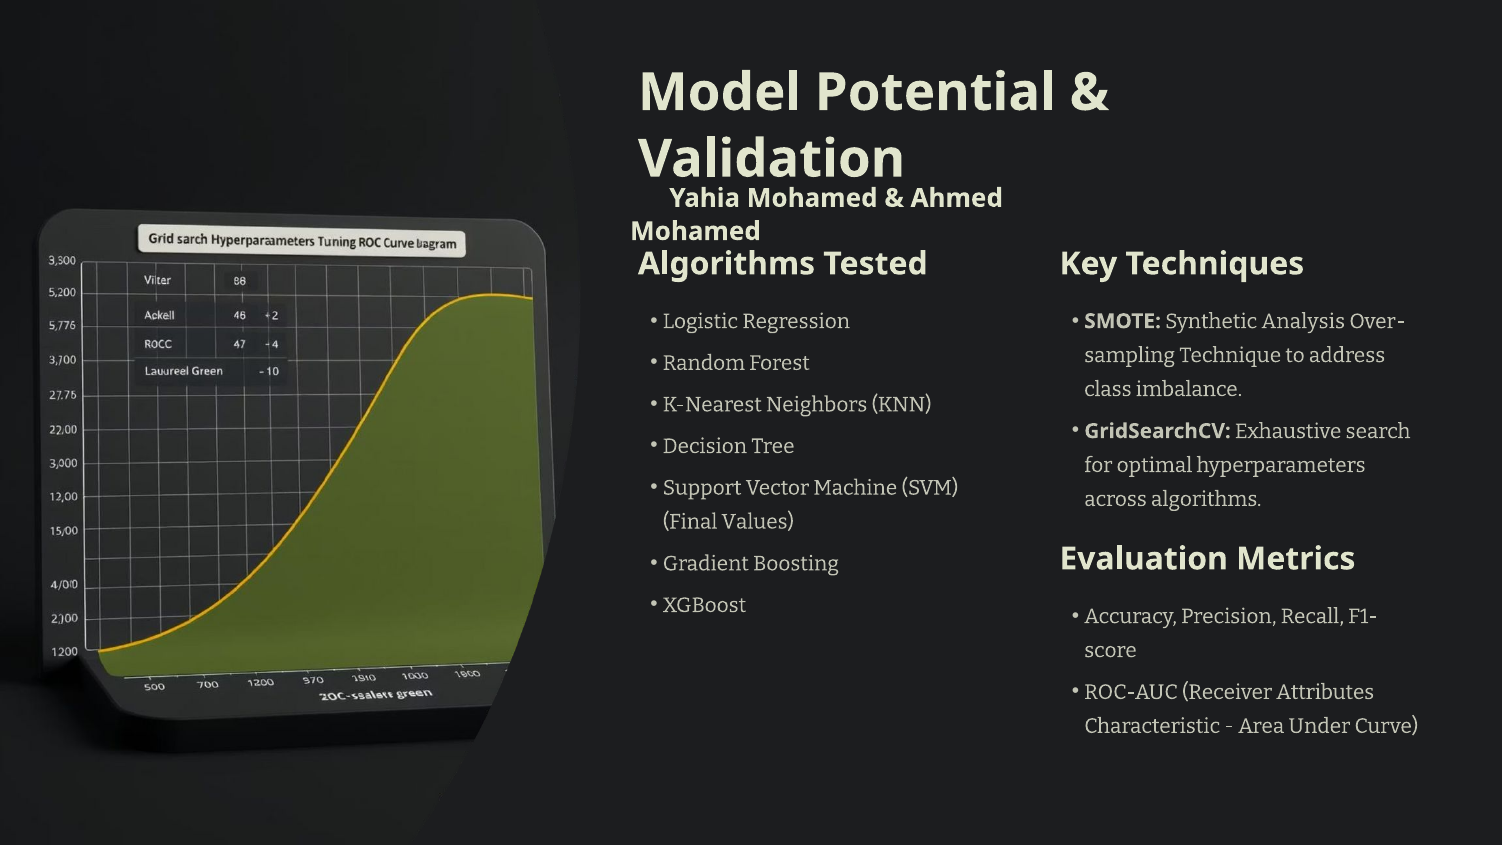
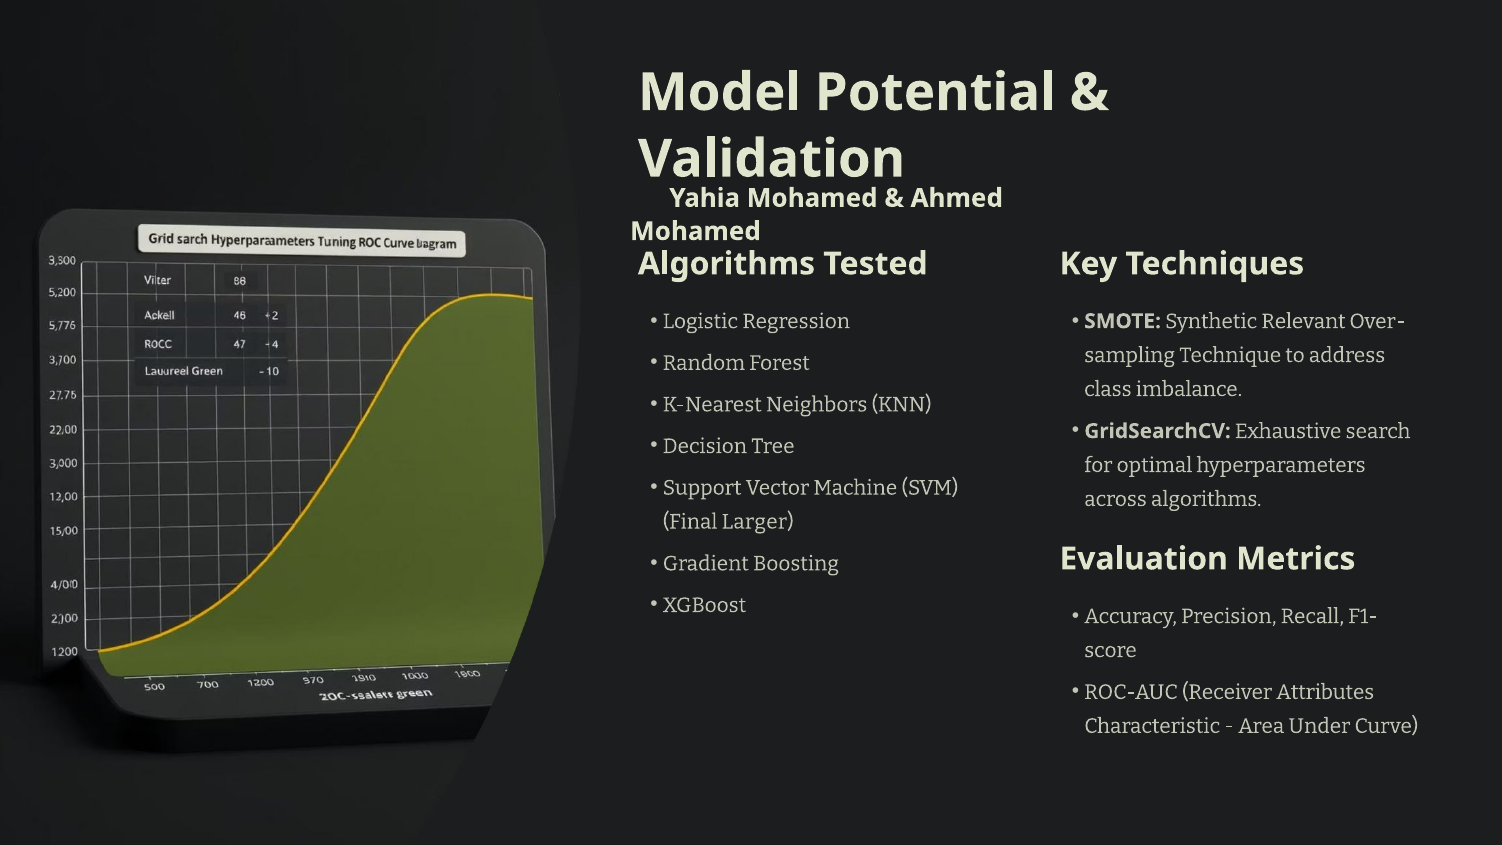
Analysis: Analysis -> Relevant
Values: Values -> Larger
